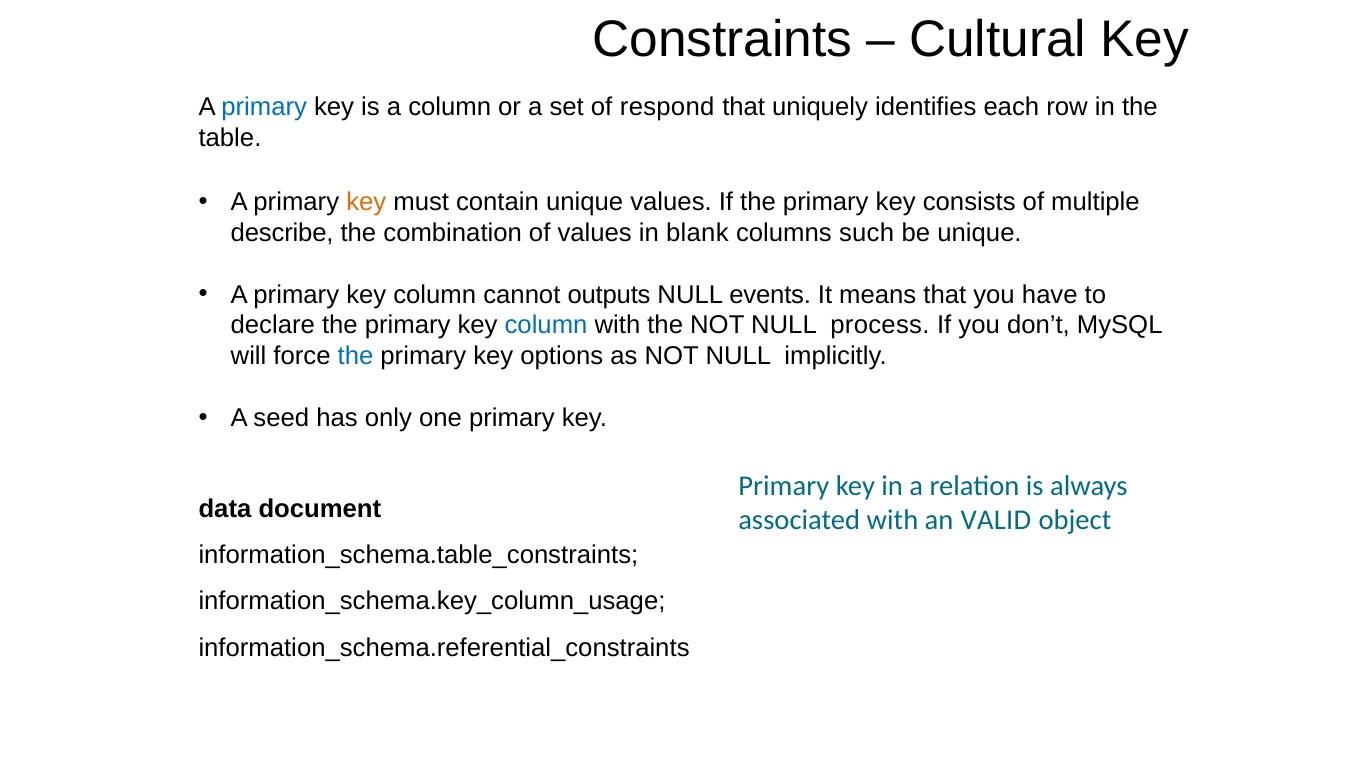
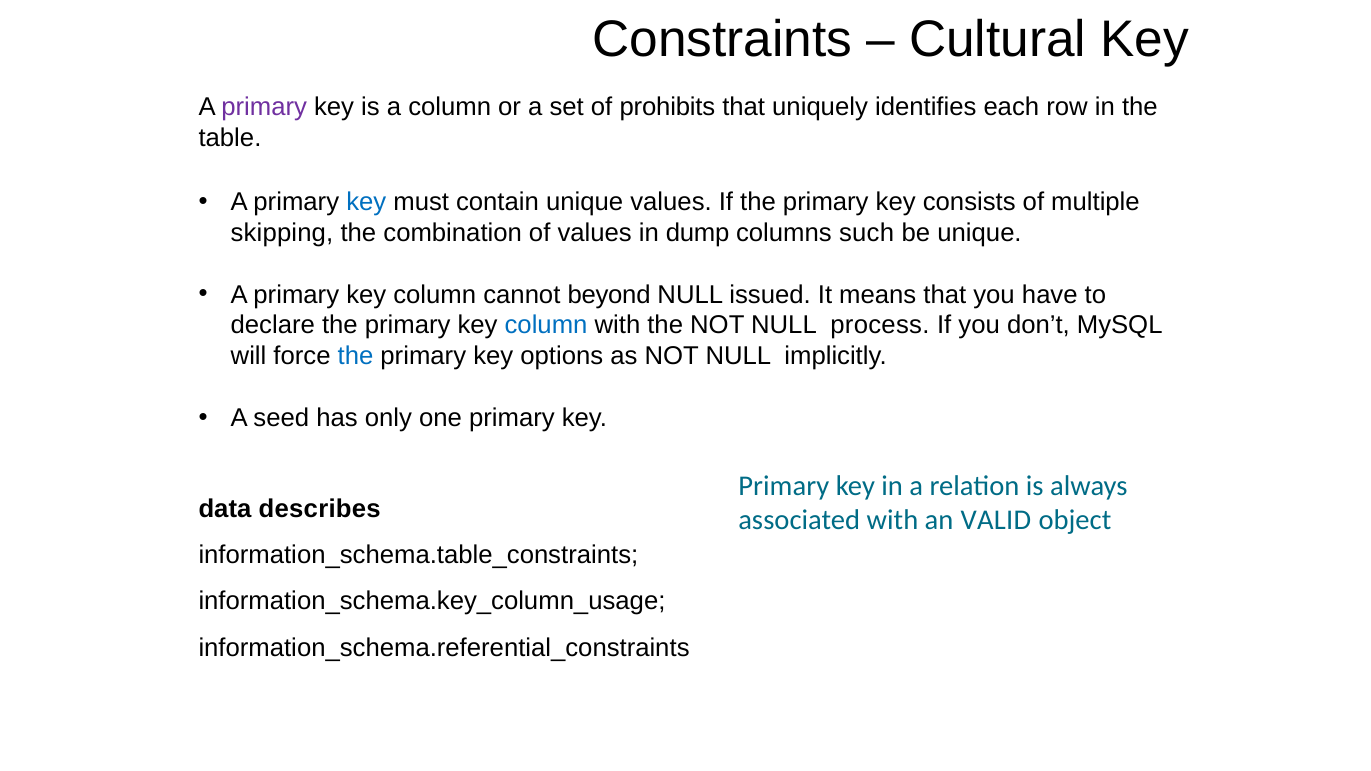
primary at (264, 107) colour: blue -> purple
respond: respond -> prohibits
key at (366, 202) colour: orange -> blue
describe: describe -> skipping
blank: blank -> dump
outputs: outputs -> beyond
events: events -> issued
document: document -> describes
